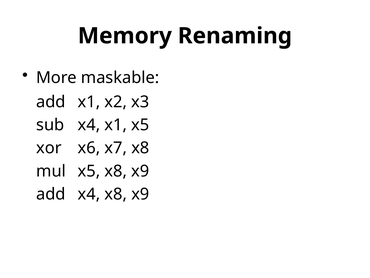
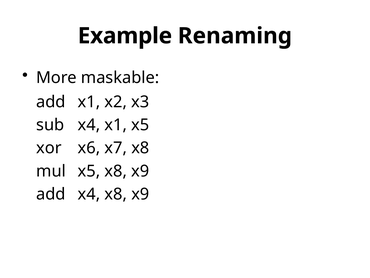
Memory: Memory -> Example
